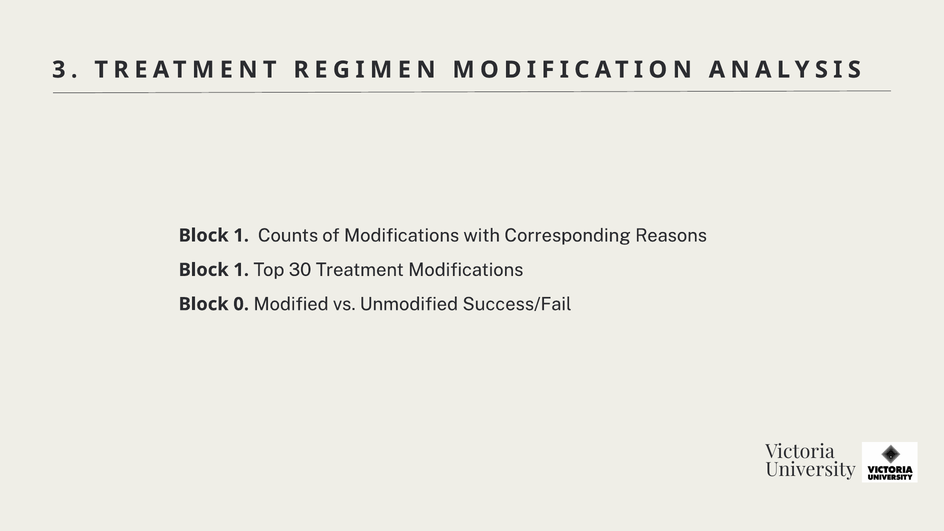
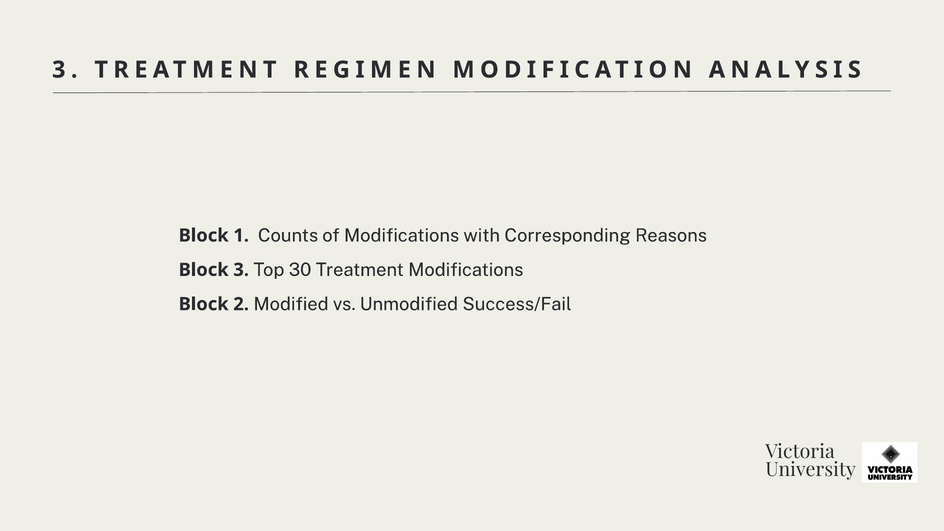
1 at (241, 270): 1 -> 3
0: 0 -> 2
